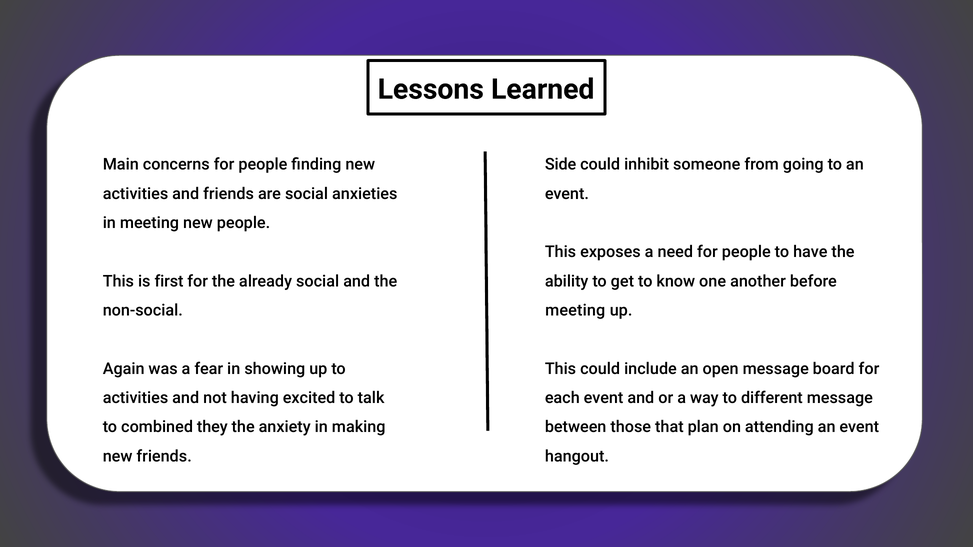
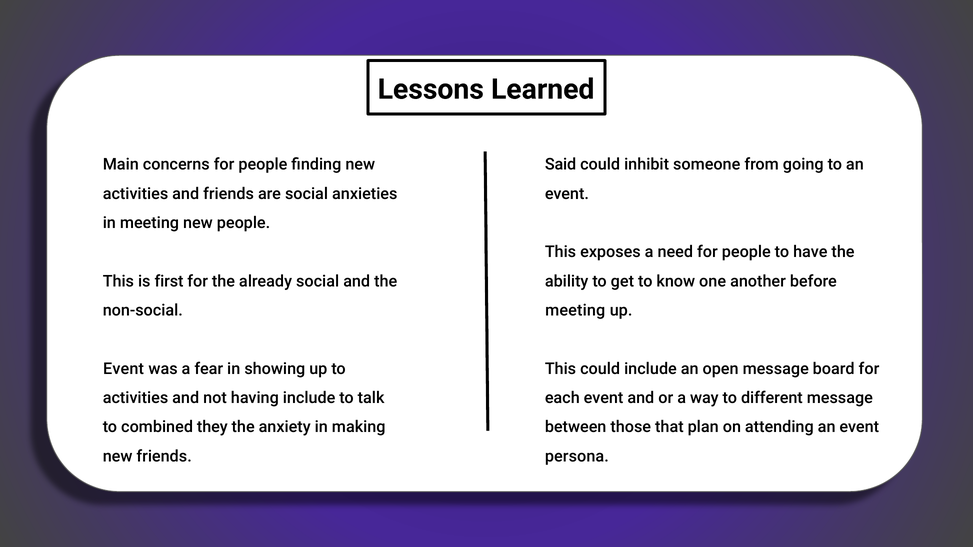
Side: Side -> Said
Again at (124, 369): Again -> Event
having excited: excited -> include
hangout: hangout -> persona
